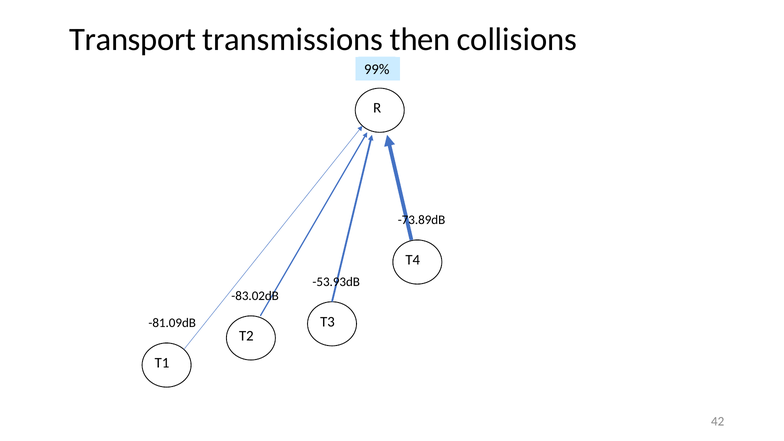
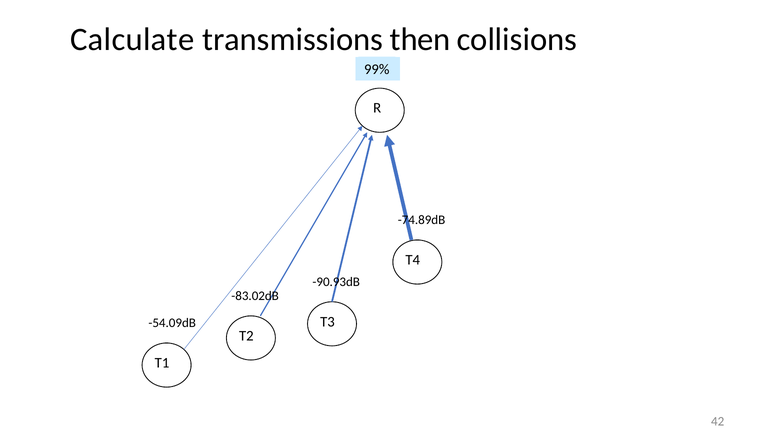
Transport: Transport -> Calculate
-73.89dB: -73.89dB -> -74.89dB
-53.93dB: -53.93dB -> -90.93dB
-81.09dB: -81.09dB -> -54.09dB
